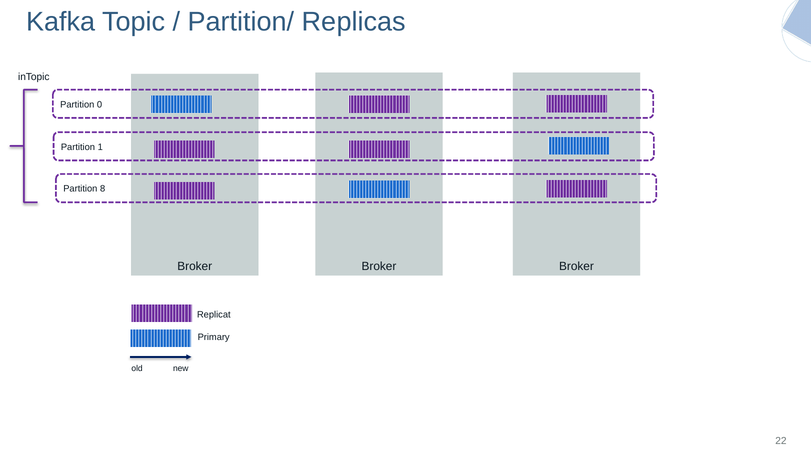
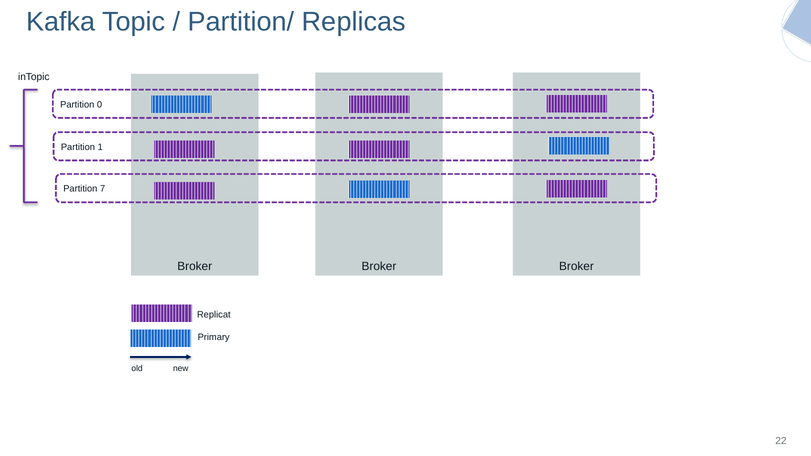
8: 8 -> 7
